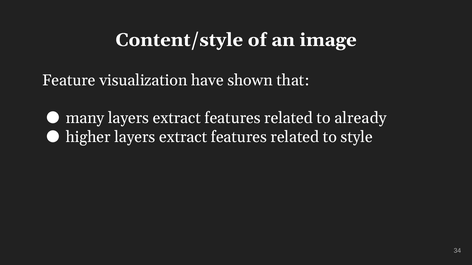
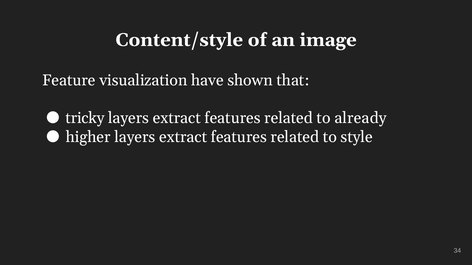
many: many -> tricky
